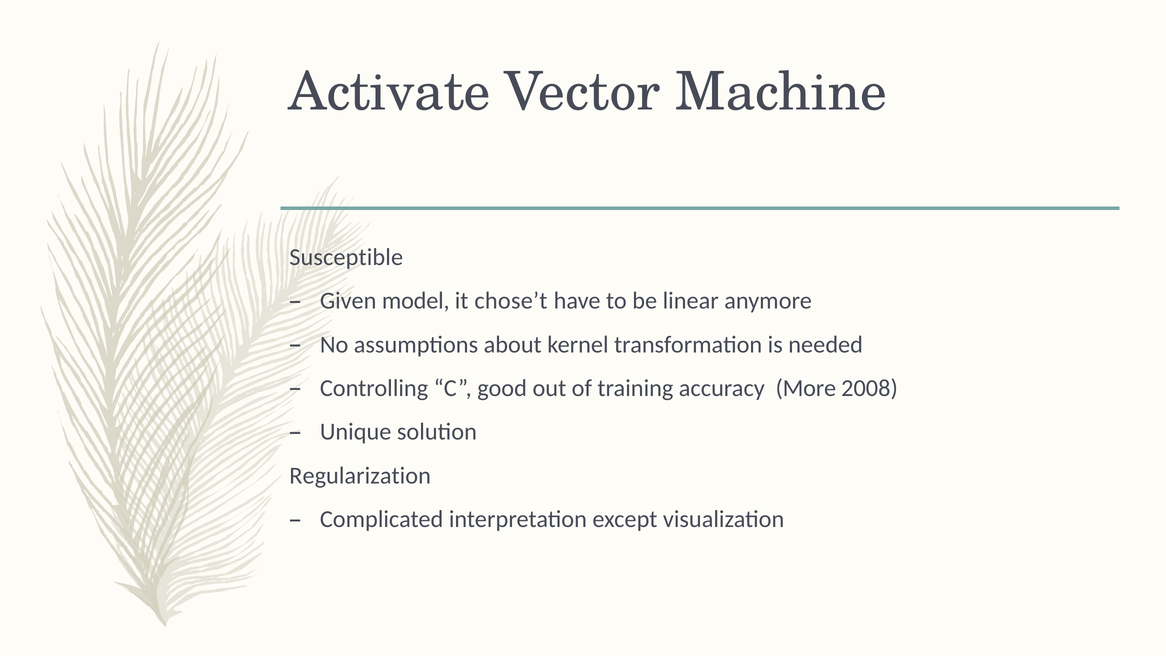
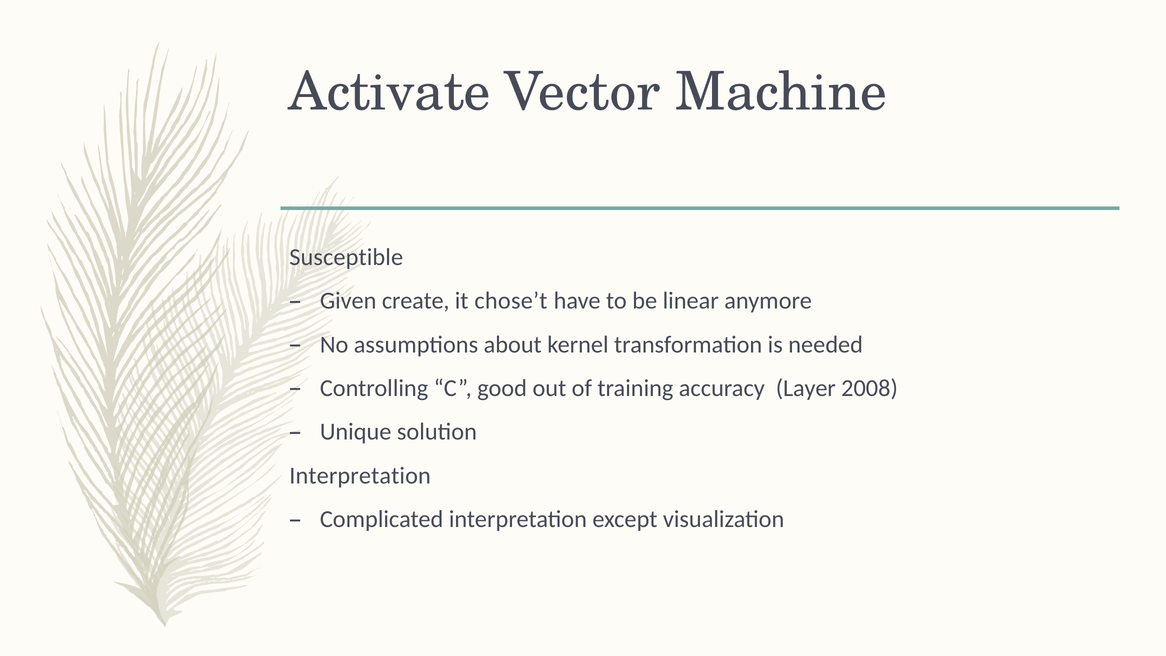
model: model -> create
More: More -> Layer
Regularization at (360, 476): Regularization -> Interpretation
